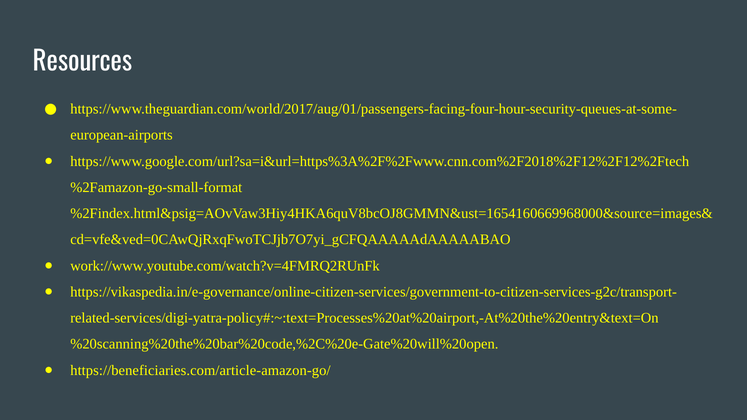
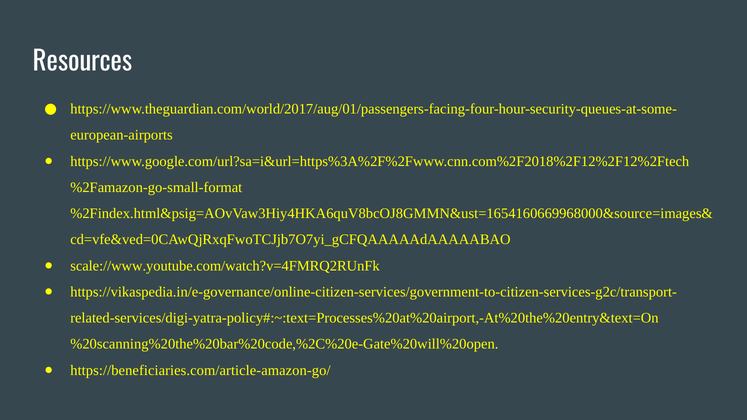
work://www.youtube.com/watch?v=4FMRQ2RUnFk: work://www.youtube.com/watch?v=4FMRQ2RUnFk -> scale://www.youtube.com/watch?v=4FMRQ2RUnFk
